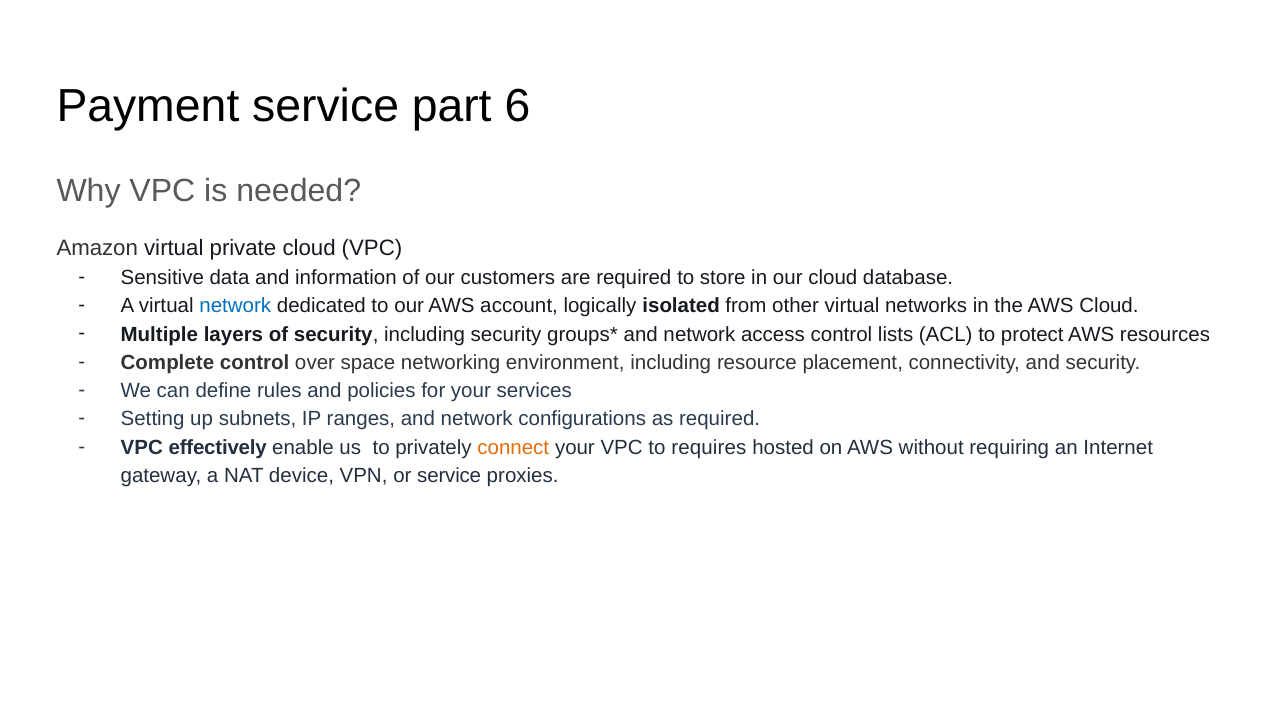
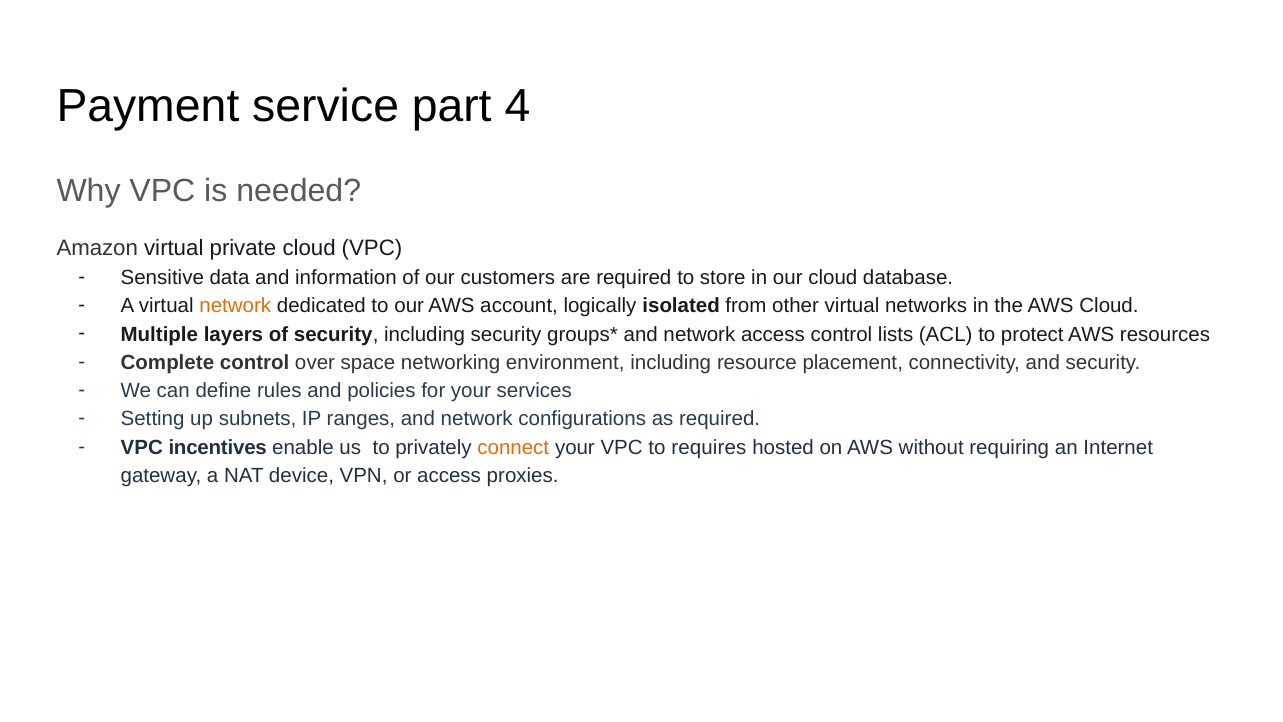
6: 6 -> 4
network at (235, 306) colour: blue -> orange
effectively: effectively -> incentives
or service: service -> access
